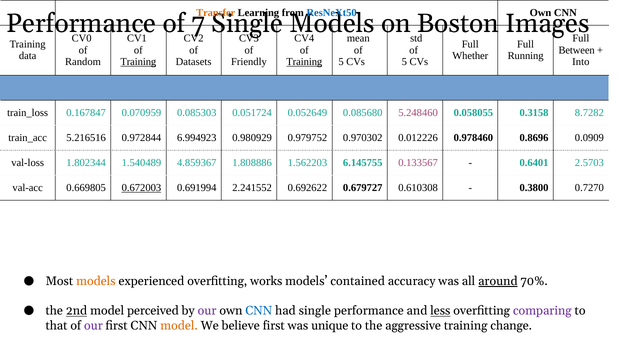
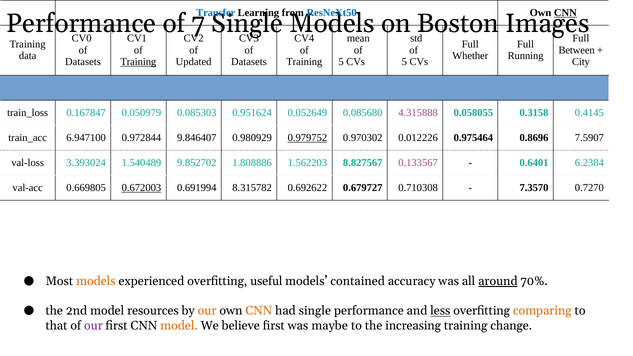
Transfer colour: orange -> blue
CNN at (565, 13) underline: none -> present
Random at (83, 62): Random -> Datasets
Datasets: Datasets -> Updated
Friendly at (249, 62): Friendly -> Datasets
Training at (304, 62) underline: present -> none
Into: Into -> City
0.070959: 0.070959 -> 0.050979
0.051724: 0.051724 -> 0.951624
5.248460: 5.248460 -> 4.315888
8.7282: 8.7282 -> 0.4145
5.216516: 5.216516 -> 6.947100
6.994923: 6.994923 -> 9.846407
0.979752 underline: none -> present
0.978460: 0.978460 -> 0.975464
0.0909: 0.0909 -> 7.5907
1.802344: 1.802344 -> 3.393024
4.859367: 4.859367 -> 9.852702
6.145755: 6.145755 -> 8.827567
2.5703: 2.5703 -> 6.2384
2.241552: 2.241552 -> 8.315782
0.610308: 0.610308 -> 0.710308
0.3800: 0.3800 -> 7.3570
works: works -> useful
2nd underline: present -> none
perceived: perceived -> resources
our at (207, 311) colour: purple -> orange
CNN at (259, 311) colour: blue -> orange
comparing colour: purple -> orange
unique: unique -> maybe
aggressive: aggressive -> increasing
